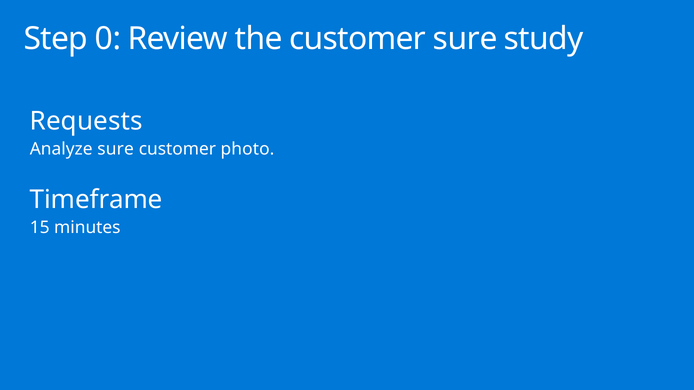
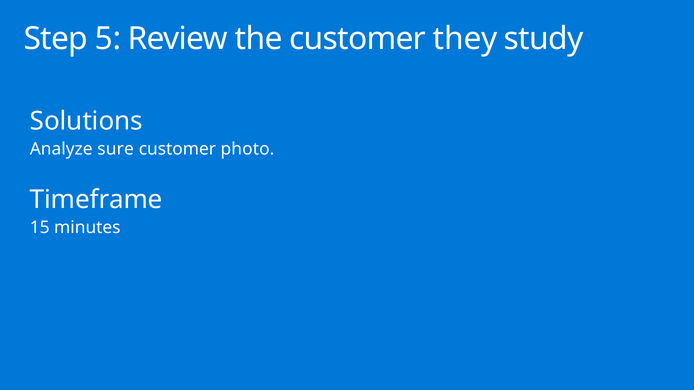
0: 0 -> 5
customer sure: sure -> they
Requests: Requests -> Solutions
